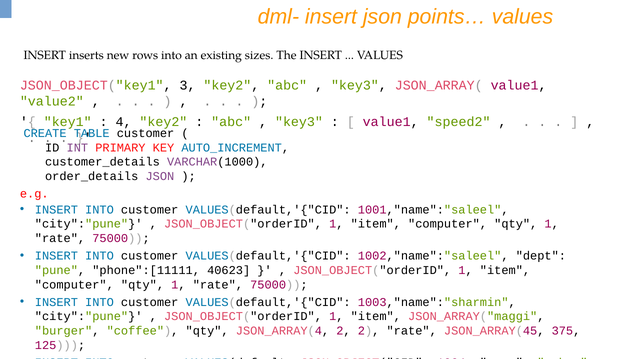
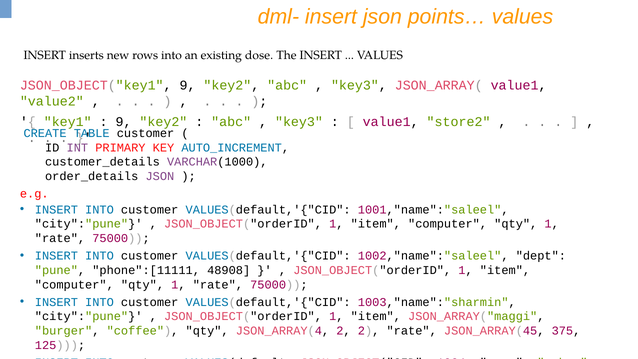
sizes: sizes -> dose
JSON_OBJECT("key1 3: 3 -> 9
4 at (124, 122): 4 -> 9
speed2: speed2 -> store2
40623: 40623 -> 48908
